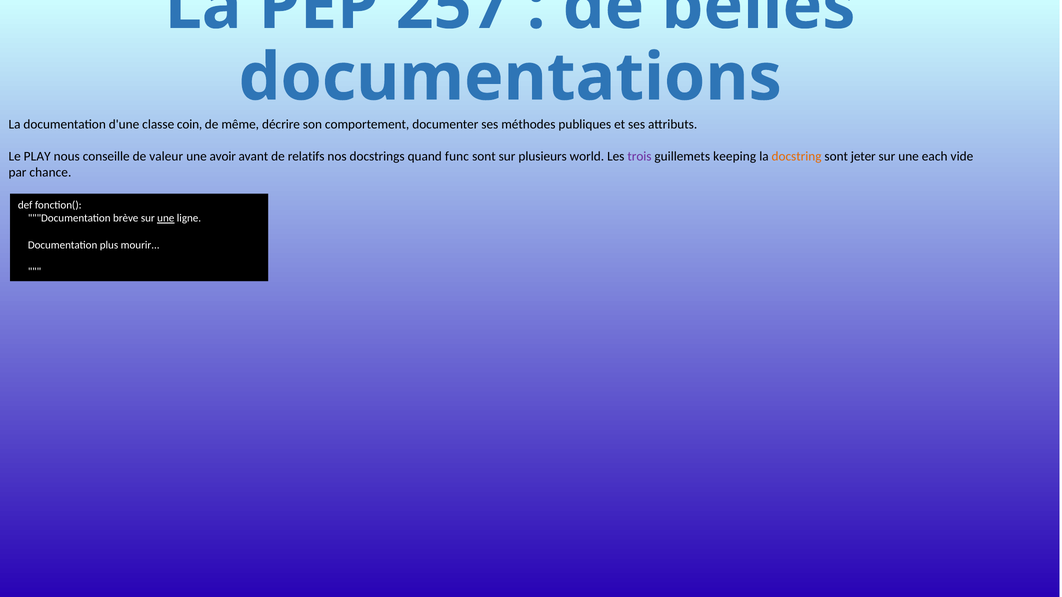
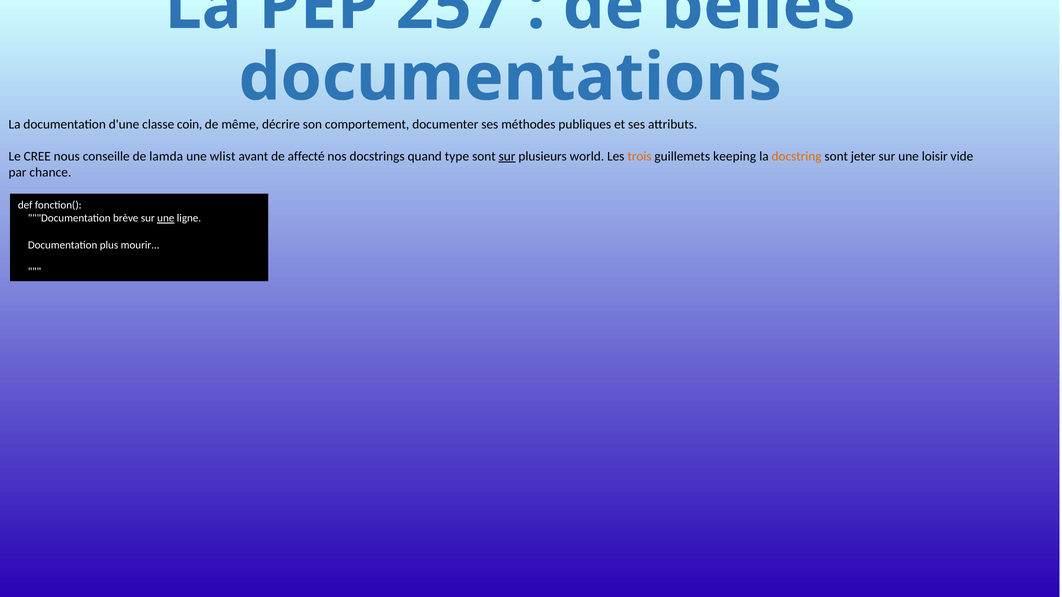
PLAY: PLAY -> CREE
valeur: valeur -> lamda
avoir: avoir -> wlist
relatifs: relatifs -> affecté
func: func -> type
sur at (507, 156) underline: none -> present
trois colour: purple -> orange
each: each -> loisir
